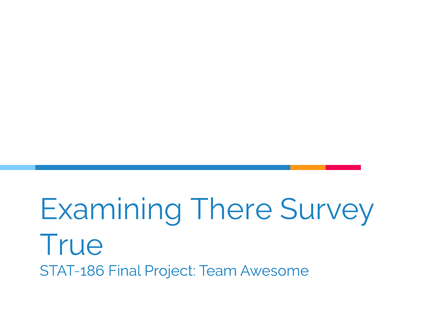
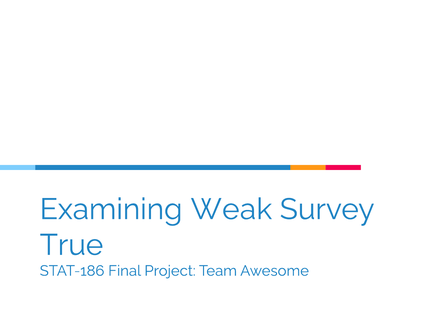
There: There -> Weak
